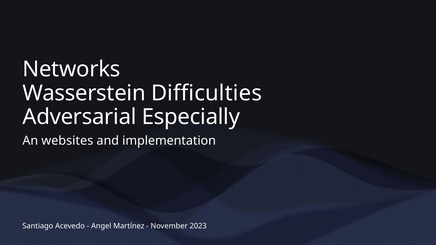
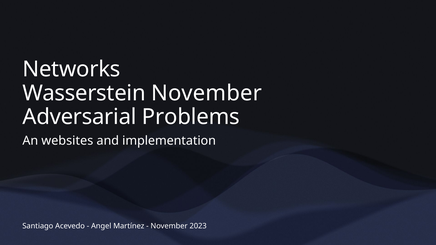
Wasserstein Difficulties: Difficulties -> November
Especially: Especially -> Problems
